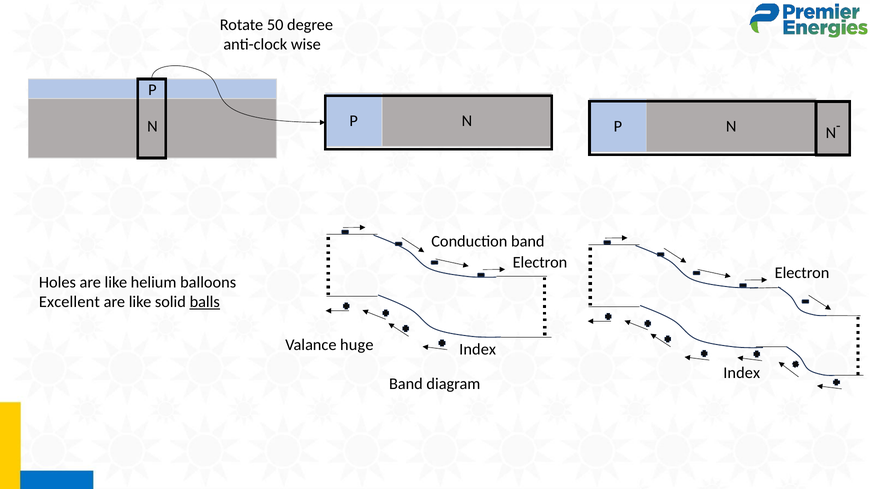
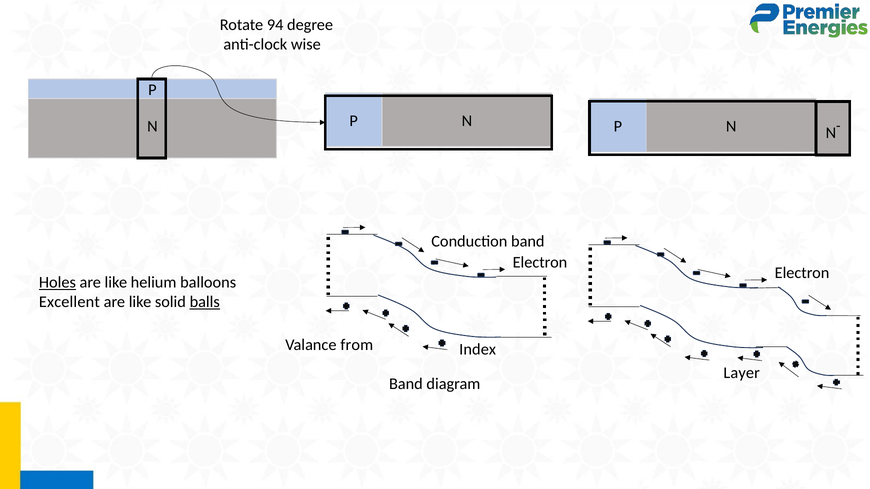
50: 50 -> 94
Holes underline: none -> present
huge: huge -> from
Index at (742, 373): Index -> Layer
